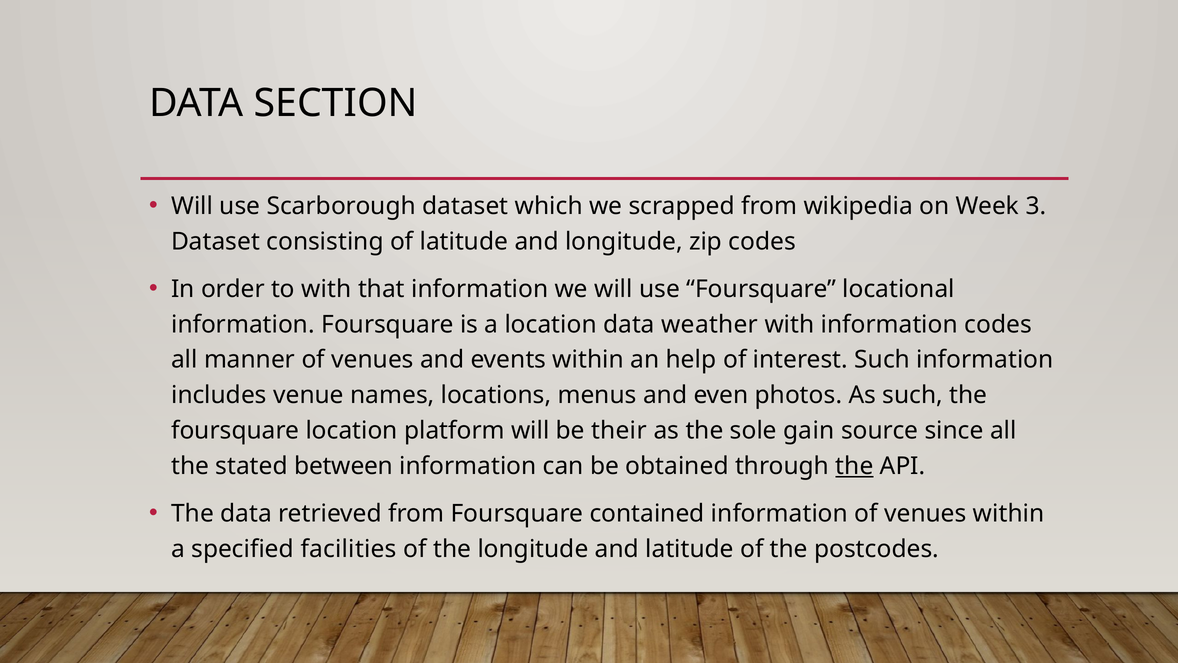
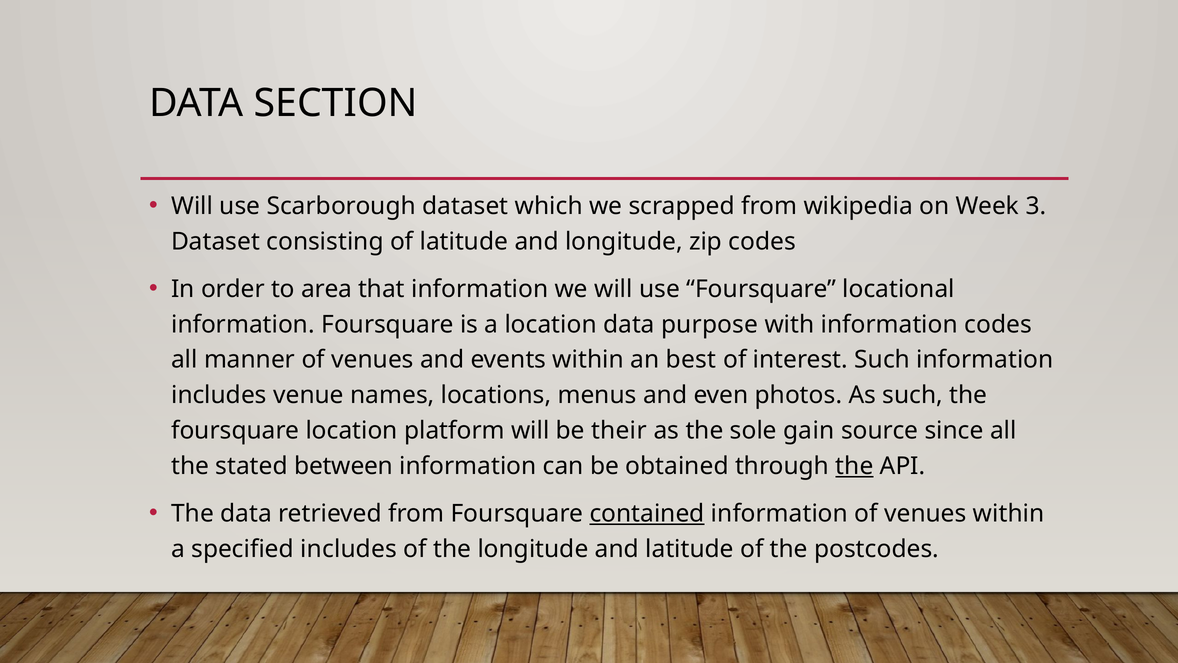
to with: with -> area
weather: weather -> purpose
help: help -> best
contained underline: none -> present
specified facilities: facilities -> includes
